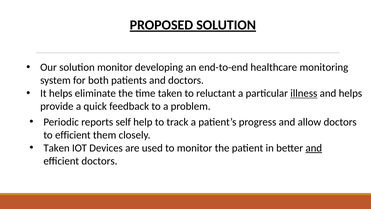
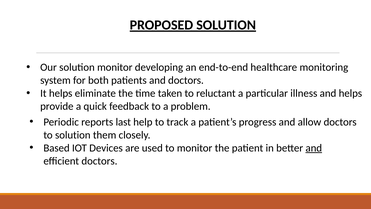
illness underline: present -> none
self: self -> last
to efficient: efficient -> solution
Taken at (57, 148): Taken -> Based
